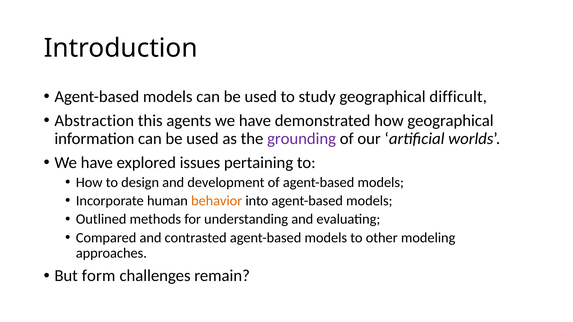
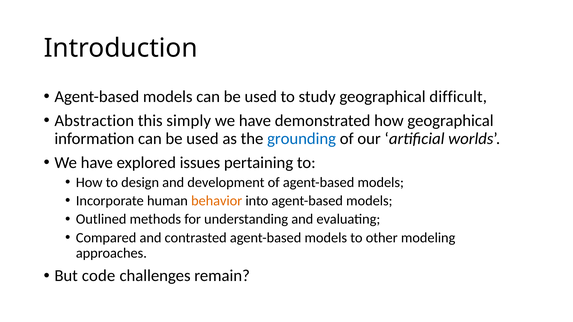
agents: agents -> simply
grounding colour: purple -> blue
form: form -> code
